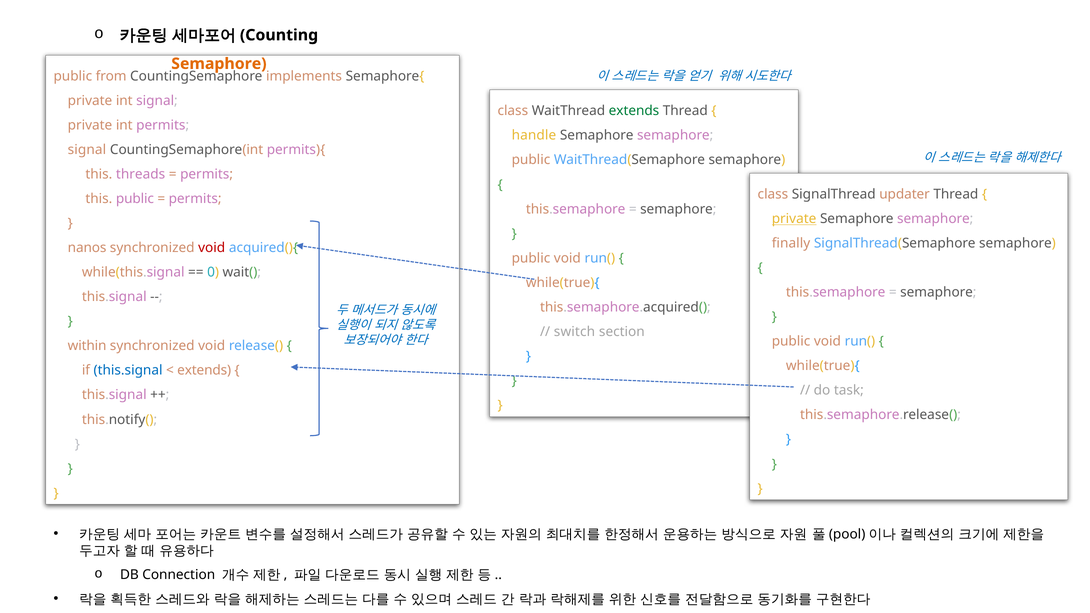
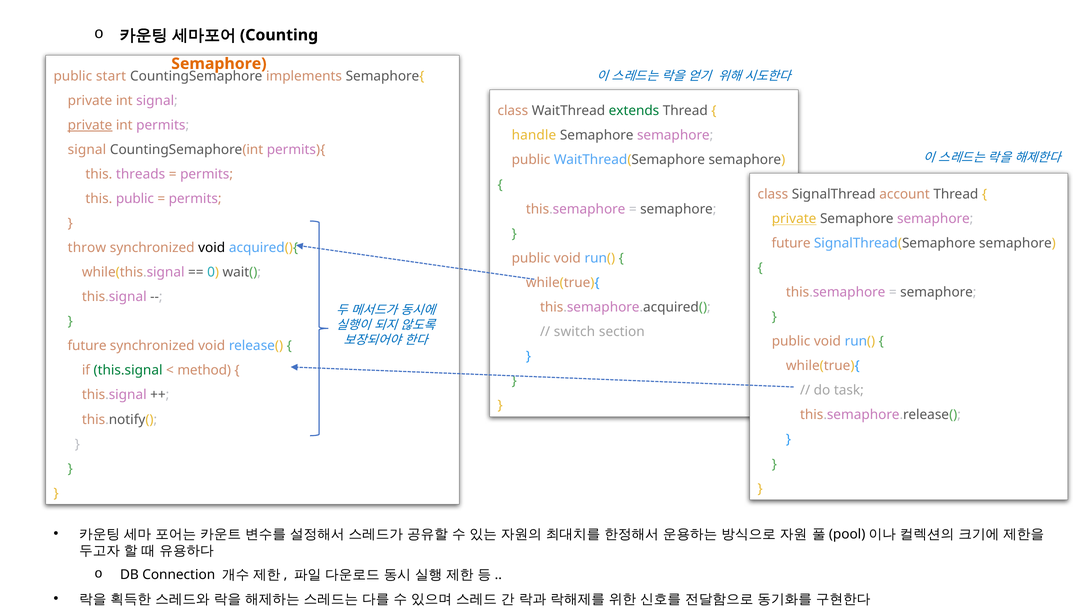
from: from -> start
private at (90, 125) underline: none -> present
updater: updater -> account
finally at (791, 243): finally -> future
nanos: nanos -> throw
void at (212, 248) colour: red -> black
within at (87, 346): within -> future
this.signal at (128, 371) colour: blue -> green
extends at (204, 371): extends -> method
